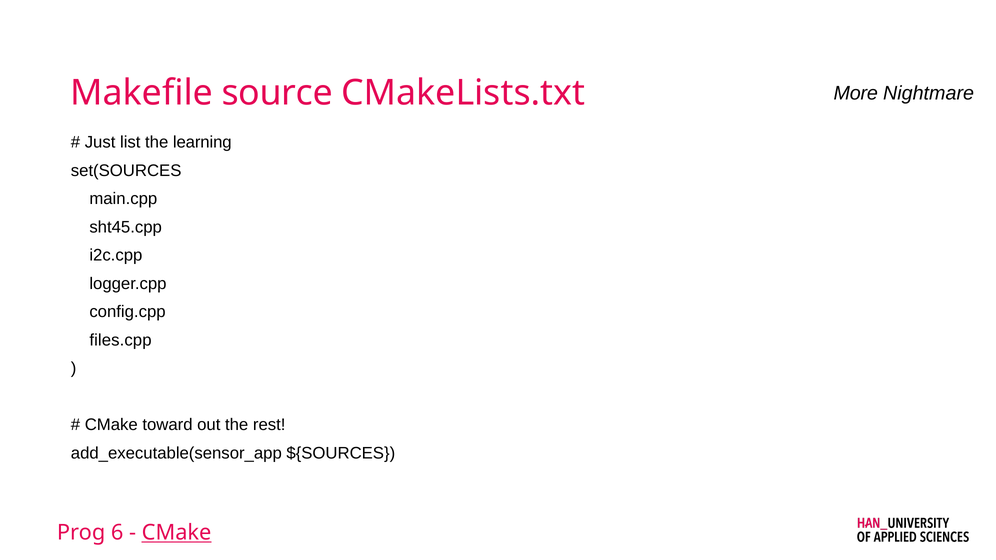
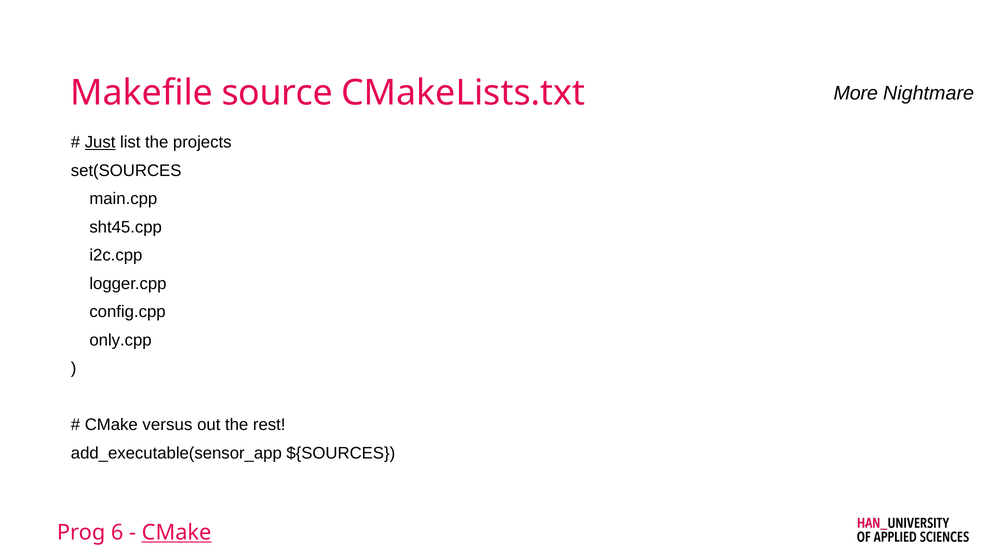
Just underline: none -> present
learning: learning -> projects
files.cpp: files.cpp -> only.cpp
toward: toward -> versus
